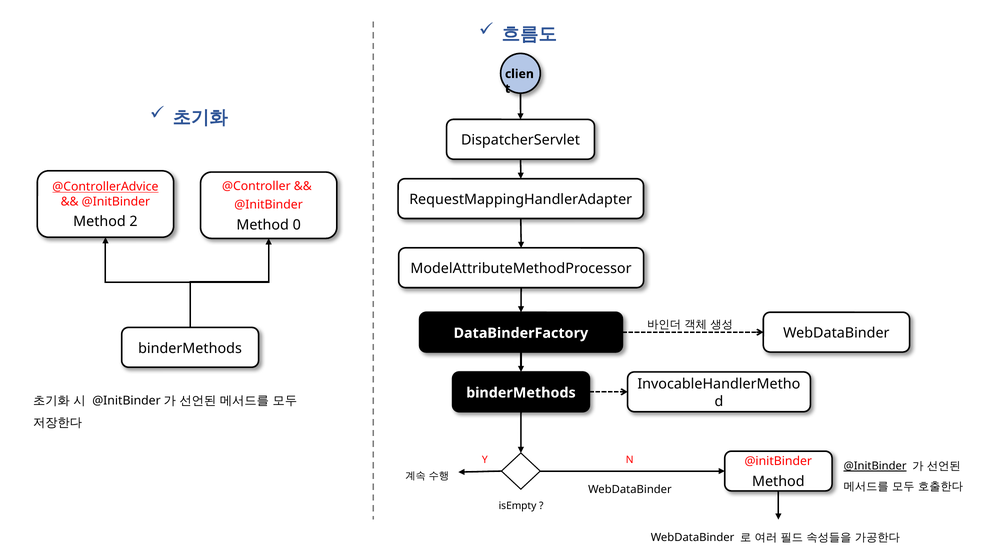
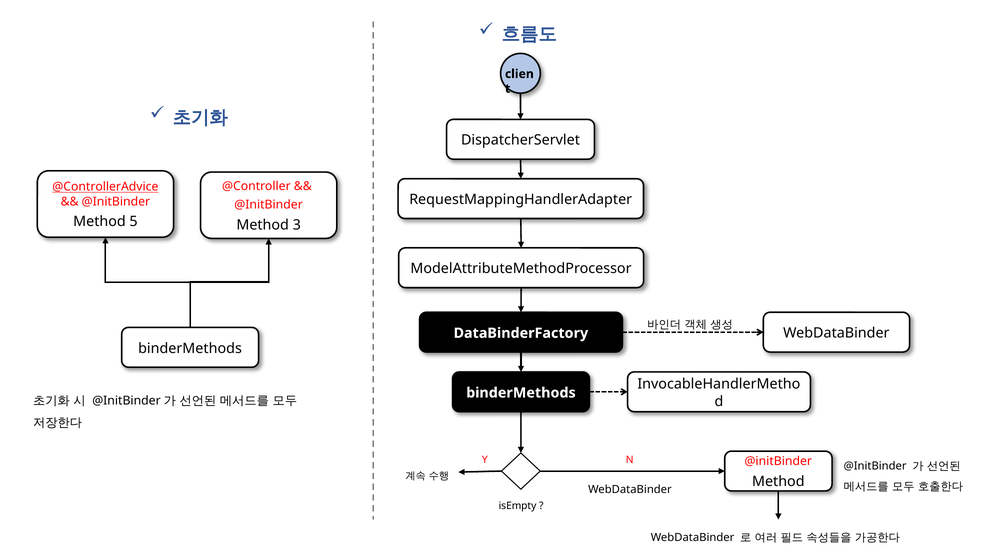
2: 2 -> 5
0: 0 -> 3
@InitBinder at (875, 466) underline: present -> none
